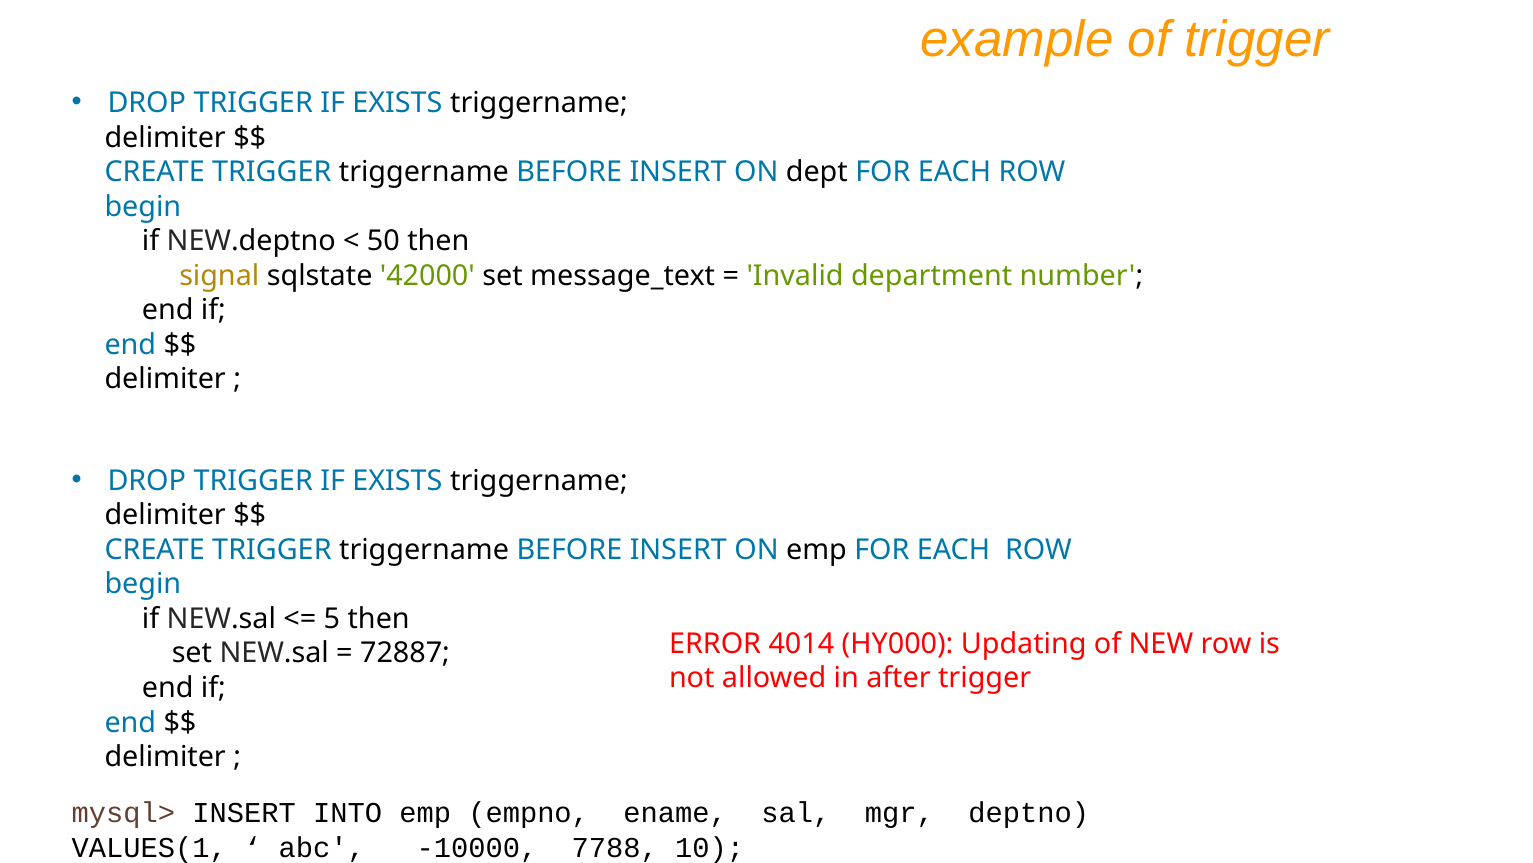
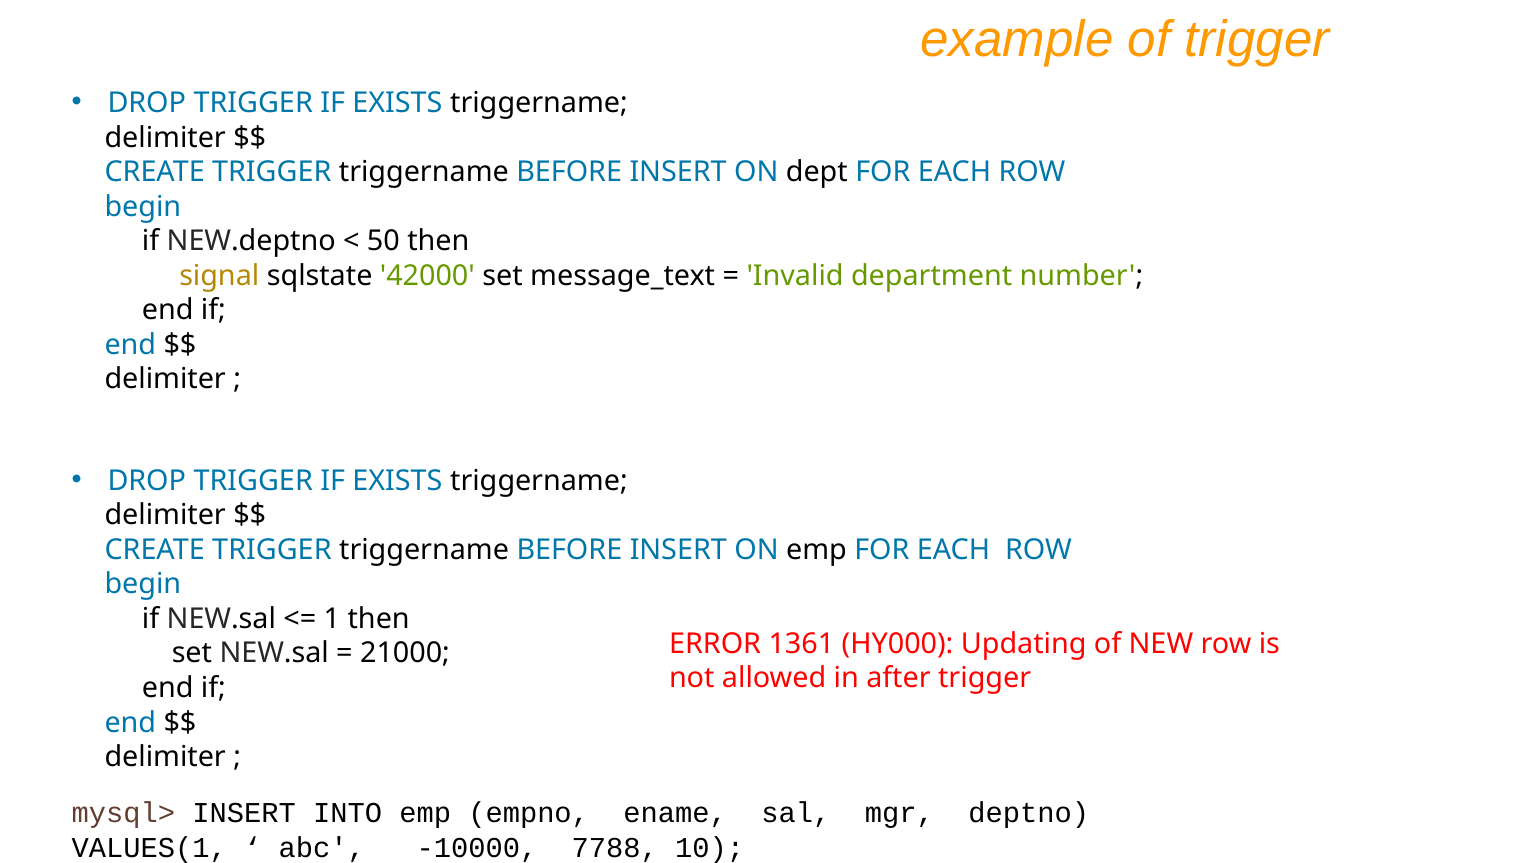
5: 5 -> 1
4014: 4014 -> 1361
72887: 72887 -> 21000
